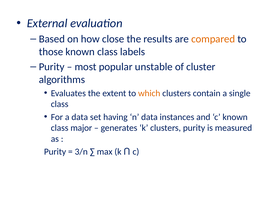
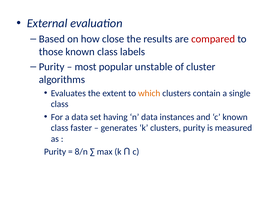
compared colour: orange -> red
major: major -> faster
3/n: 3/n -> 8/n
